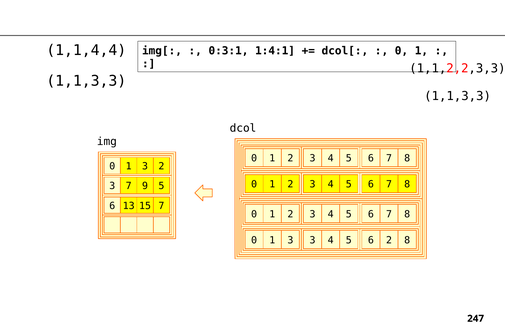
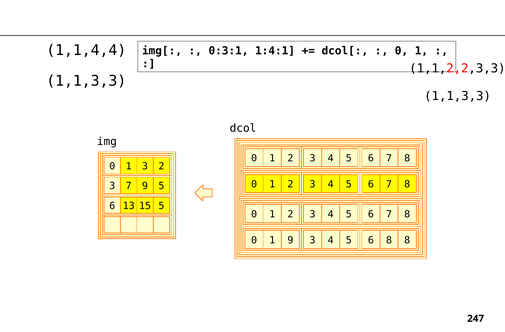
15 7: 7 -> 5
3 at (290, 240): 3 -> 9
6 2: 2 -> 8
